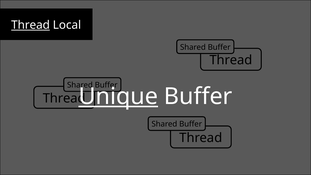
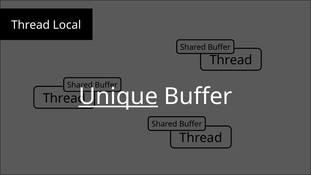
Thread at (31, 25) underline: present -> none
